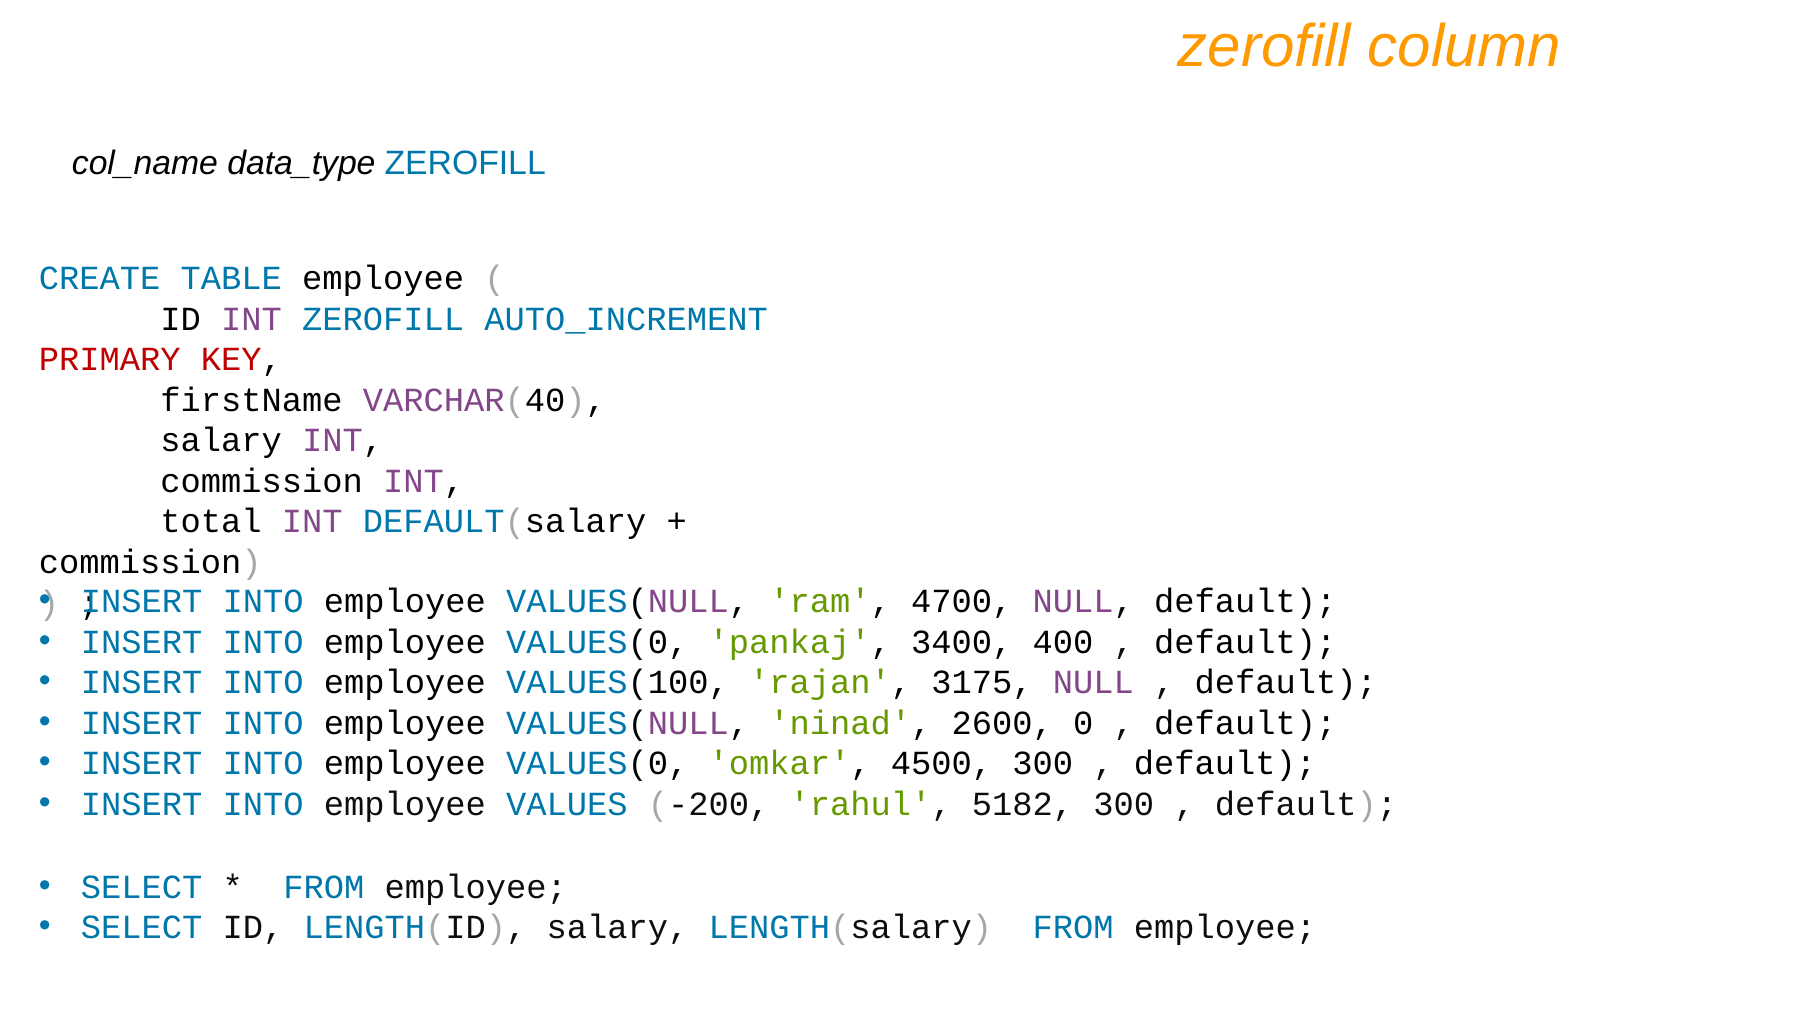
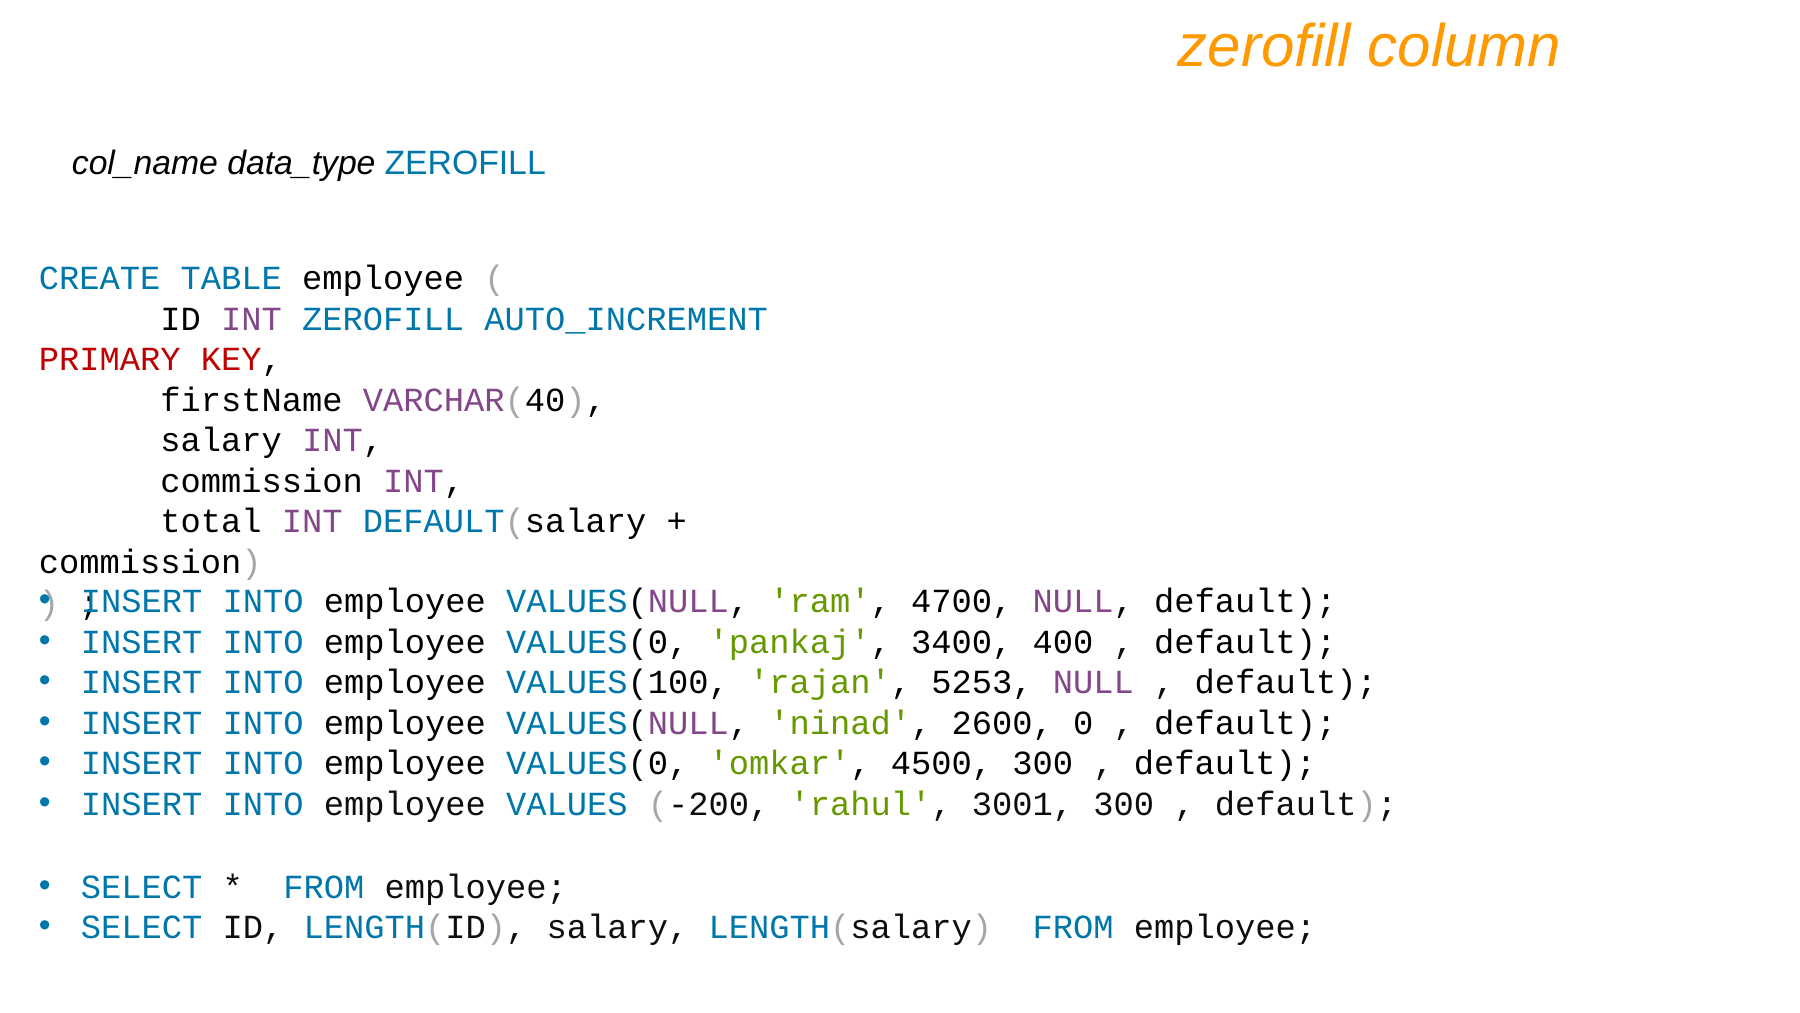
3175: 3175 -> 5253
5182: 5182 -> 3001
